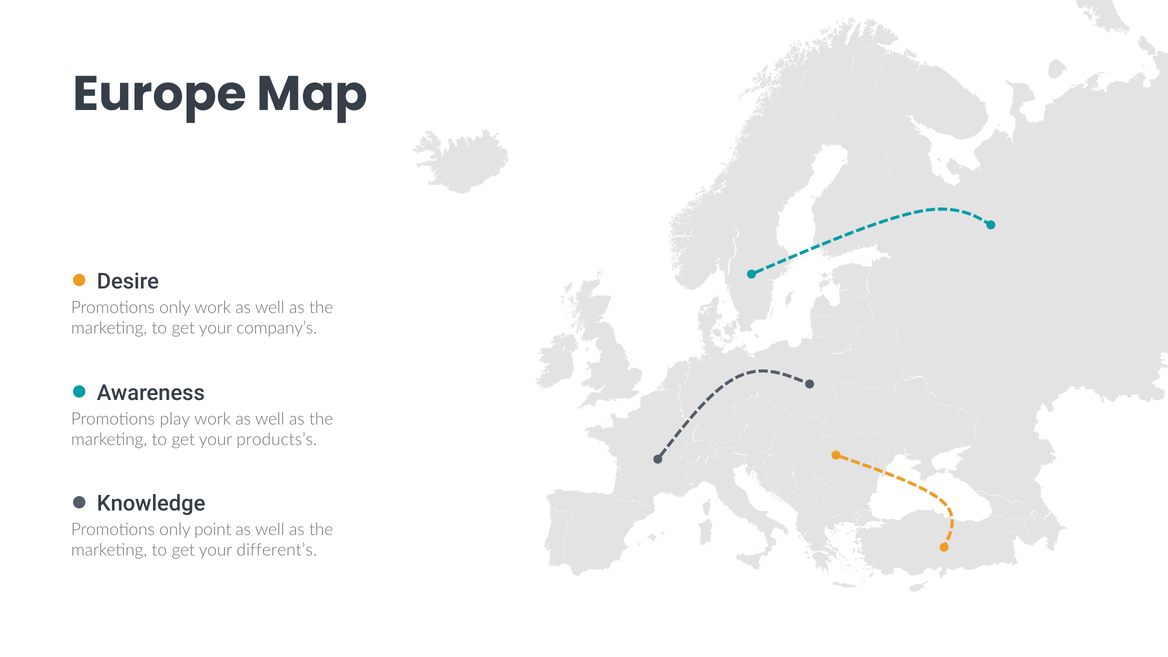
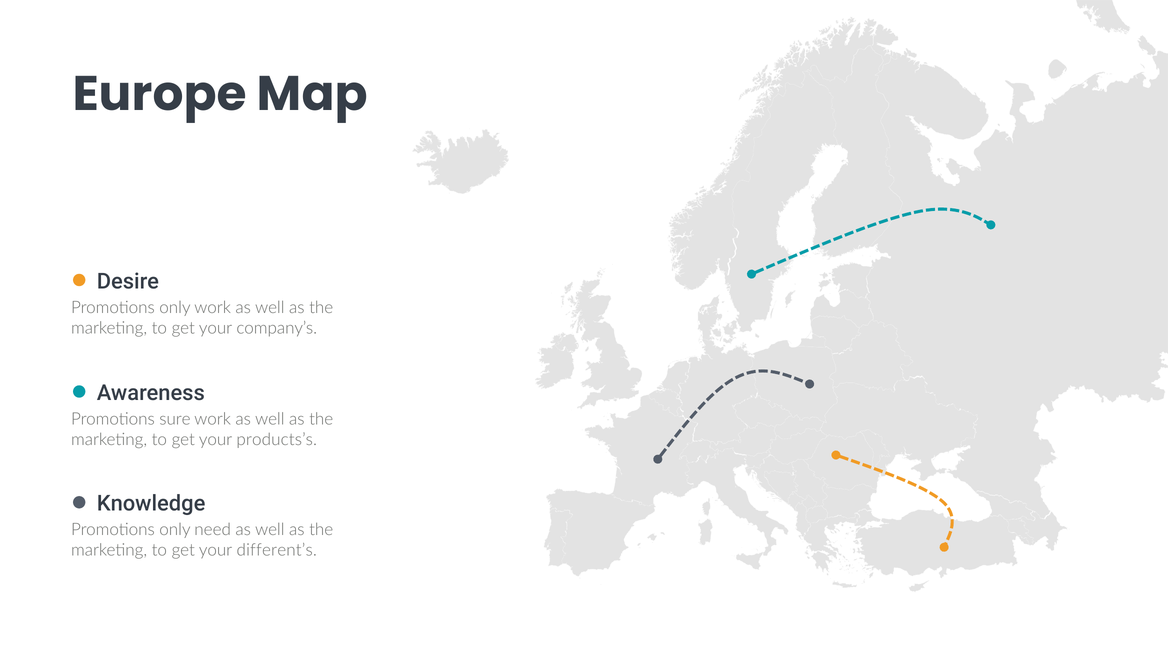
play: play -> sure
point: point -> need
